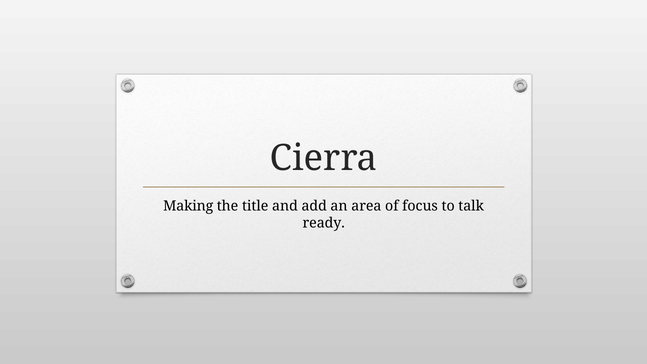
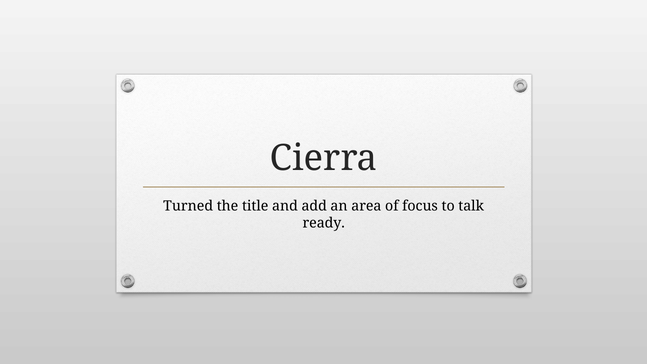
Making: Making -> Turned
